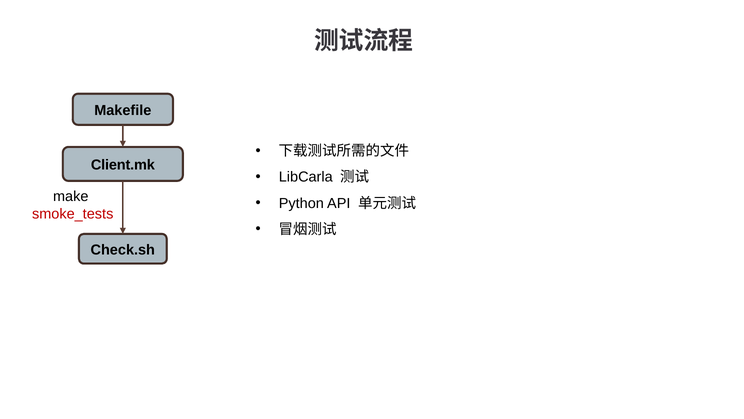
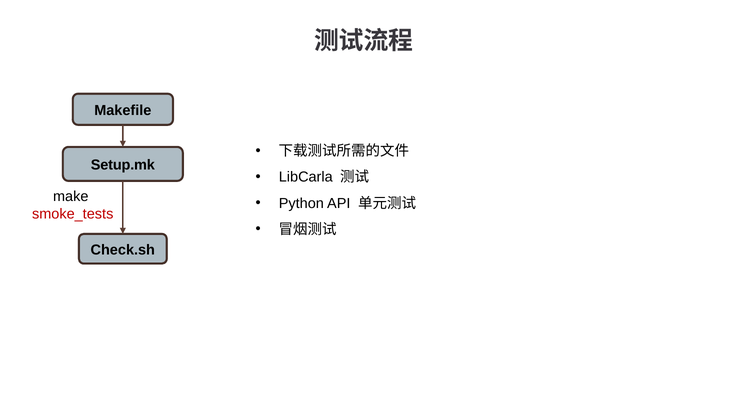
Client.mk: Client.mk -> Setup.mk
